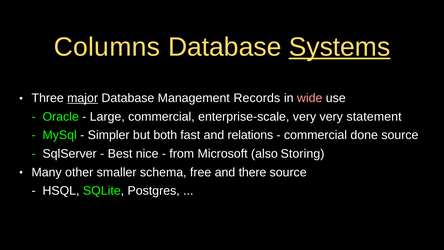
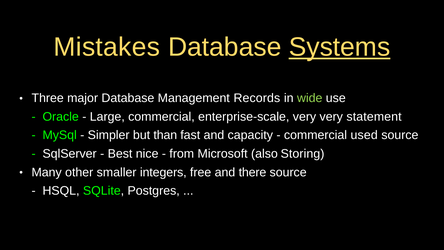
Columns: Columns -> Mistakes
major underline: present -> none
wide colour: pink -> light green
both: both -> than
relations: relations -> capacity
done: done -> used
schema: schema -> integers
